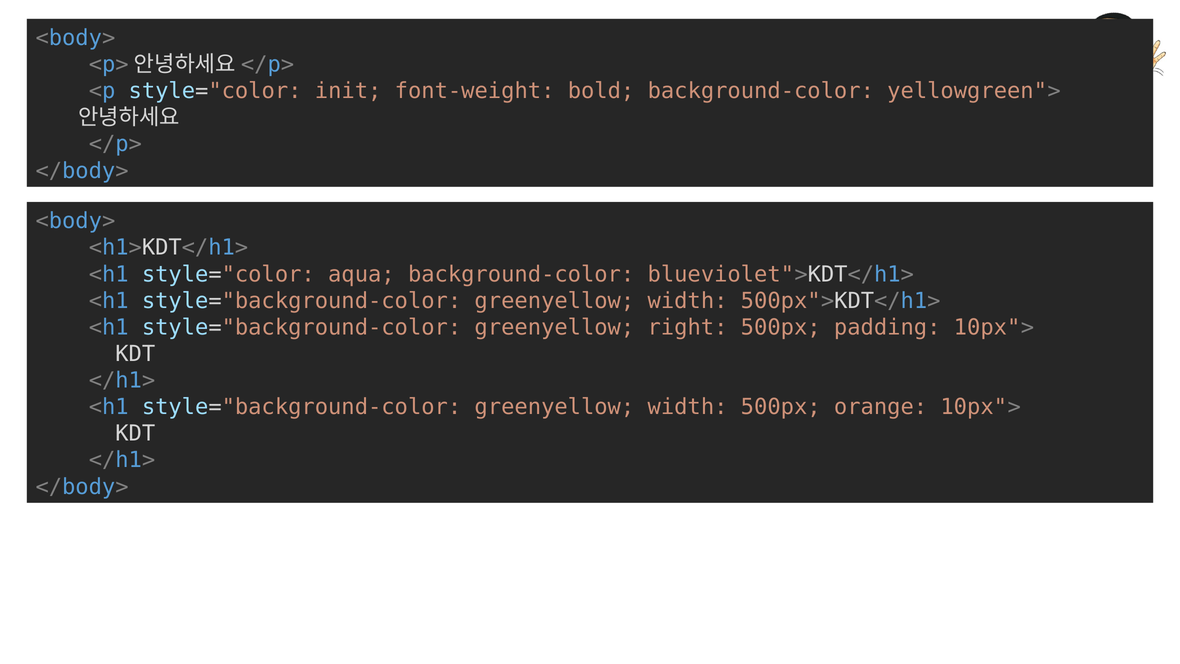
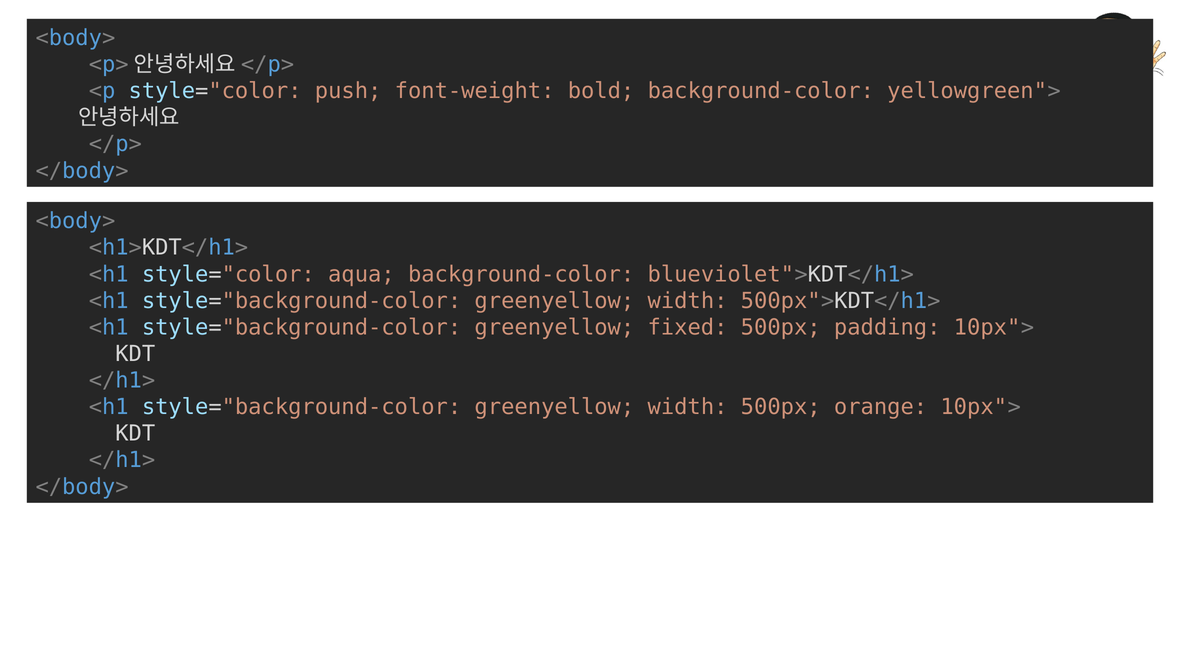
init: init -> push
right: right -> fixed
